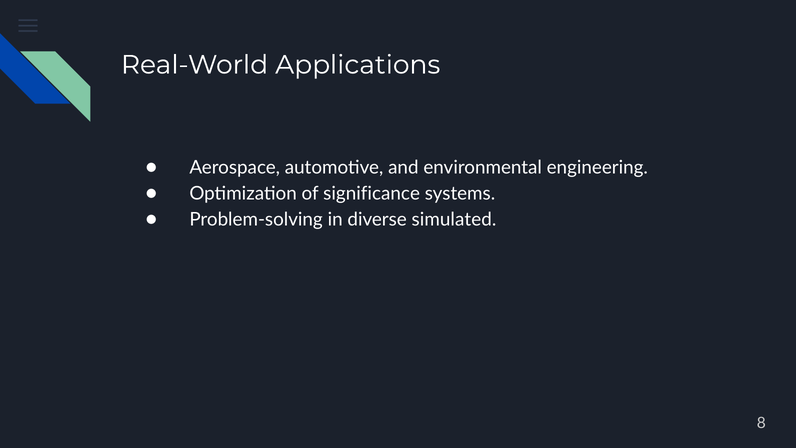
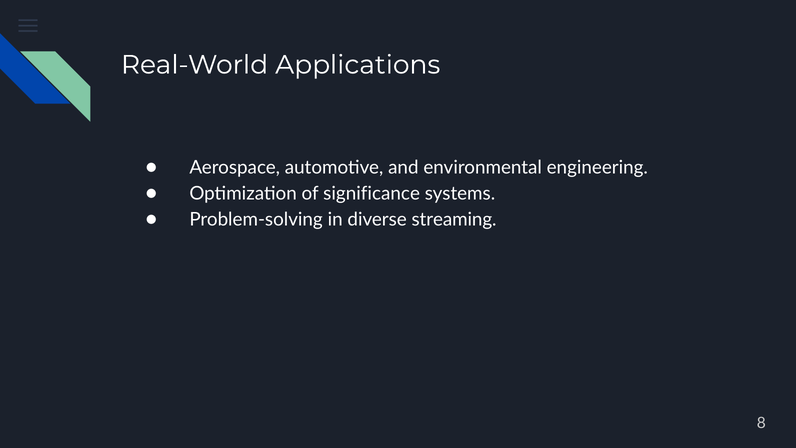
simulated: simulated -> streaming
